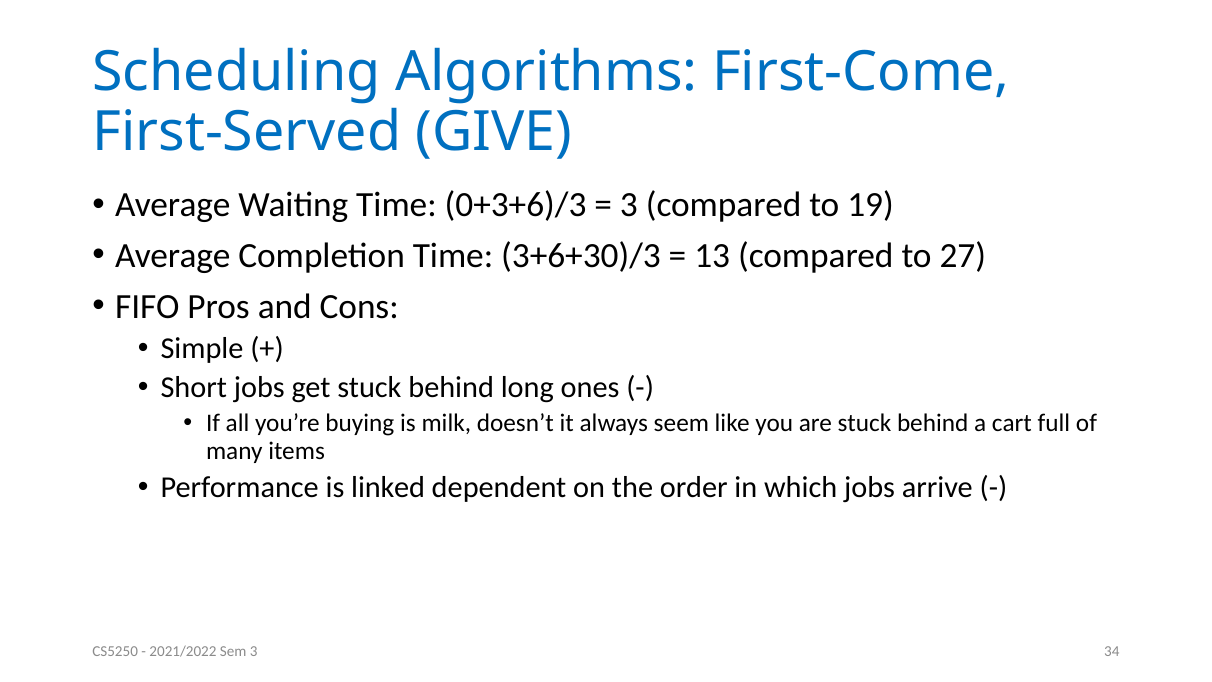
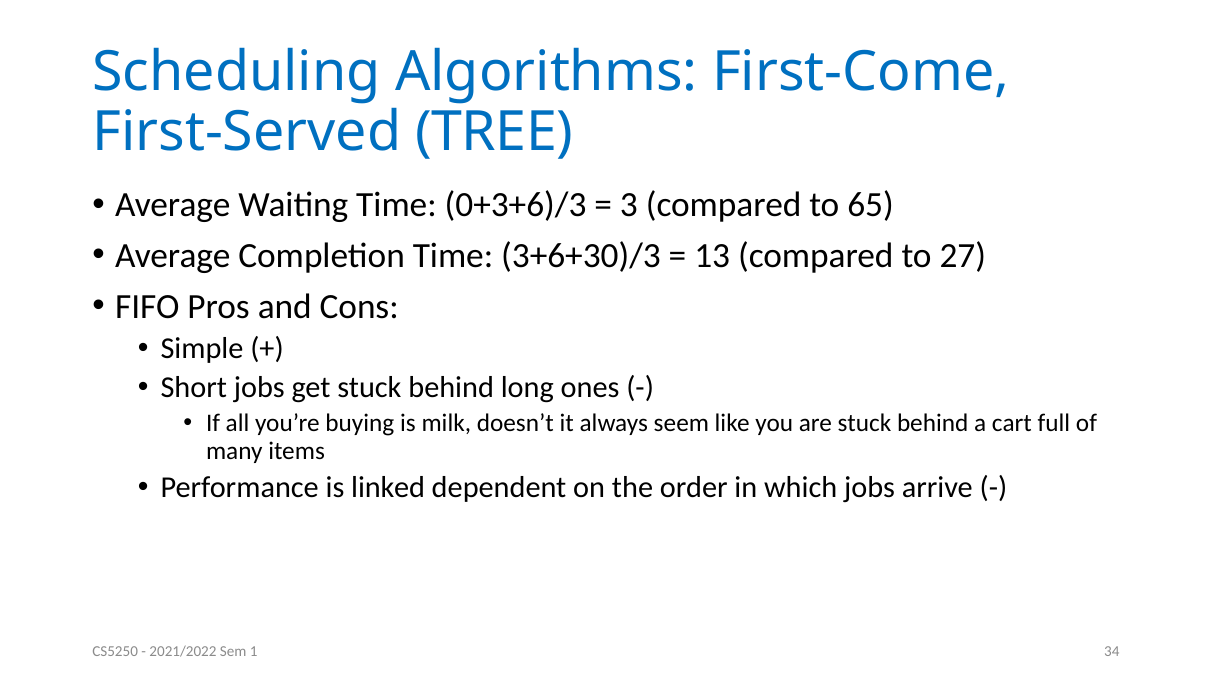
GIVE: GIVE -> TREE
19: 19 -> 65
Sem 3: 3 -> 1
